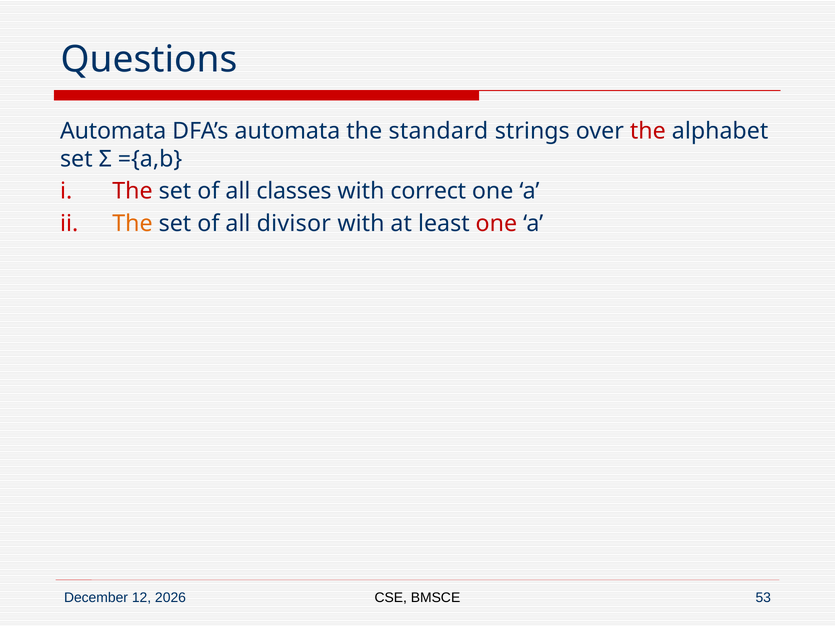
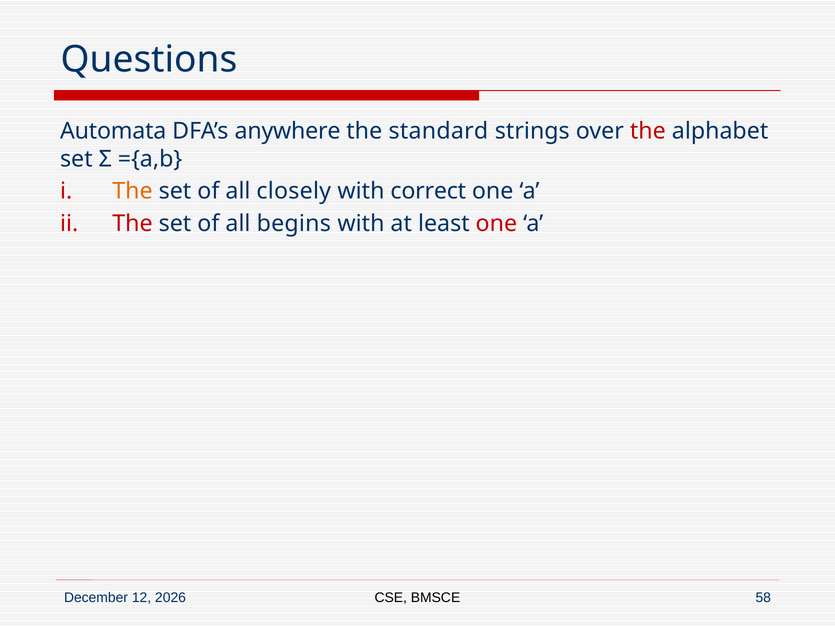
DFA’s automata: automata -> anywhere
The at (132, 191) colour: red -> orange
classes: classes -> closely
The at (132, 224) colour: orange -> red
divisor: divisor -> begins
53: 53 -> 58
